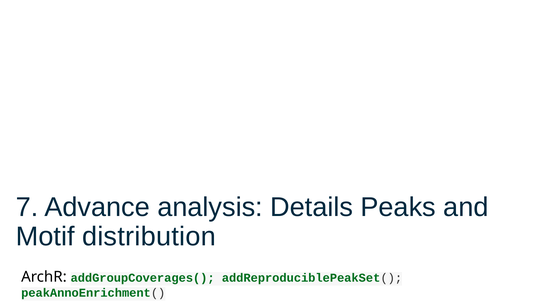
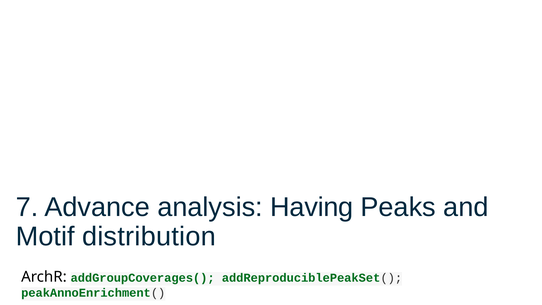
Details: Details -> Having
